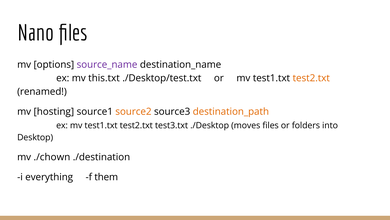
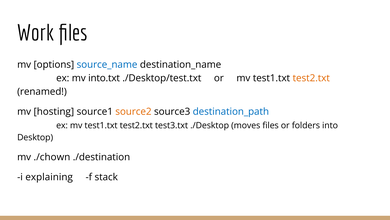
Nano: Nano -> Work
source_name colour: purple -> blue
this.txt: this.txt -> into.txt
destination_path colour: orange -> blue
everything: everything -> explaining
them: them -> stack
